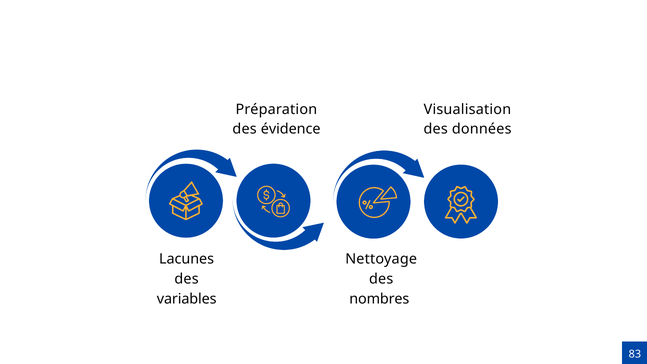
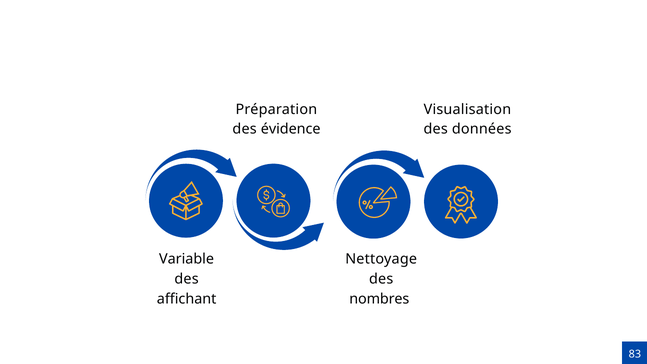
Lacunes: Lacunes -> Variable
variables: variables -> affichant
